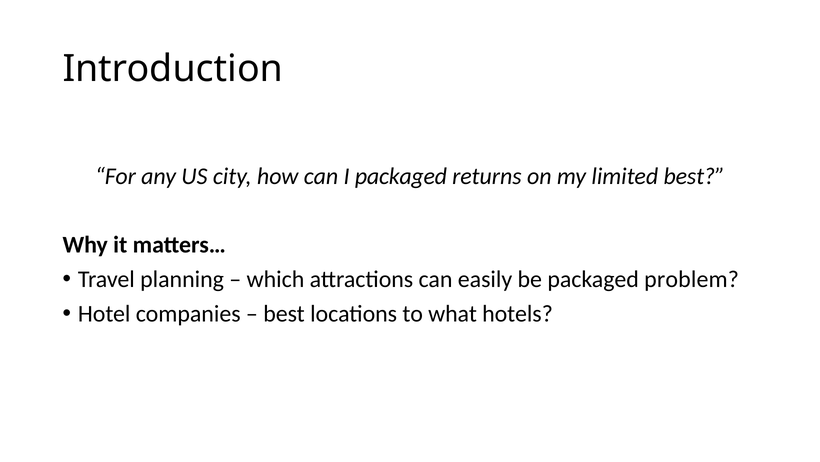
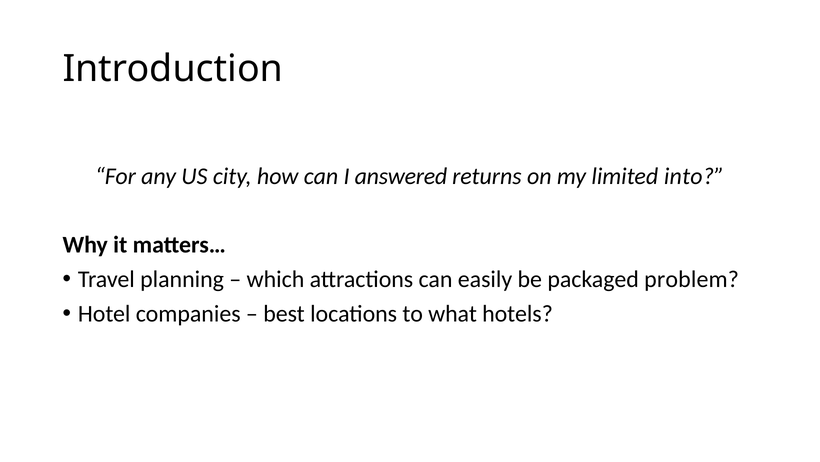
I packaged: packaged -> answered
limited best: best -> into
